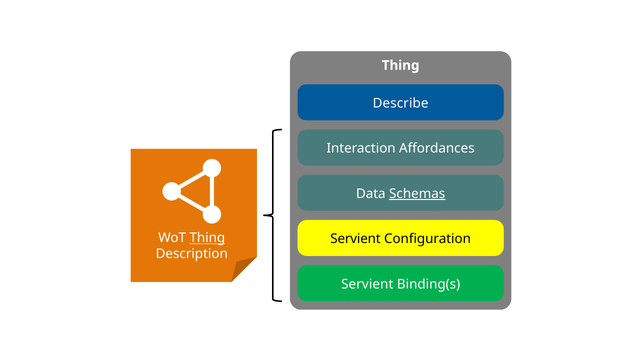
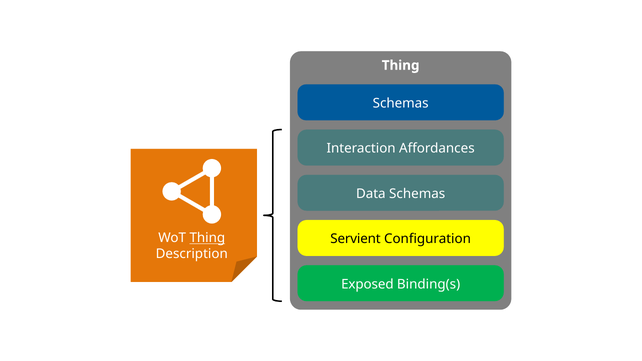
Describe at (401, 103): Describe -> Schemas
Schemas at (417, 194) underline: present -> none
Servient at (367, 284): Servient -> Exposed
